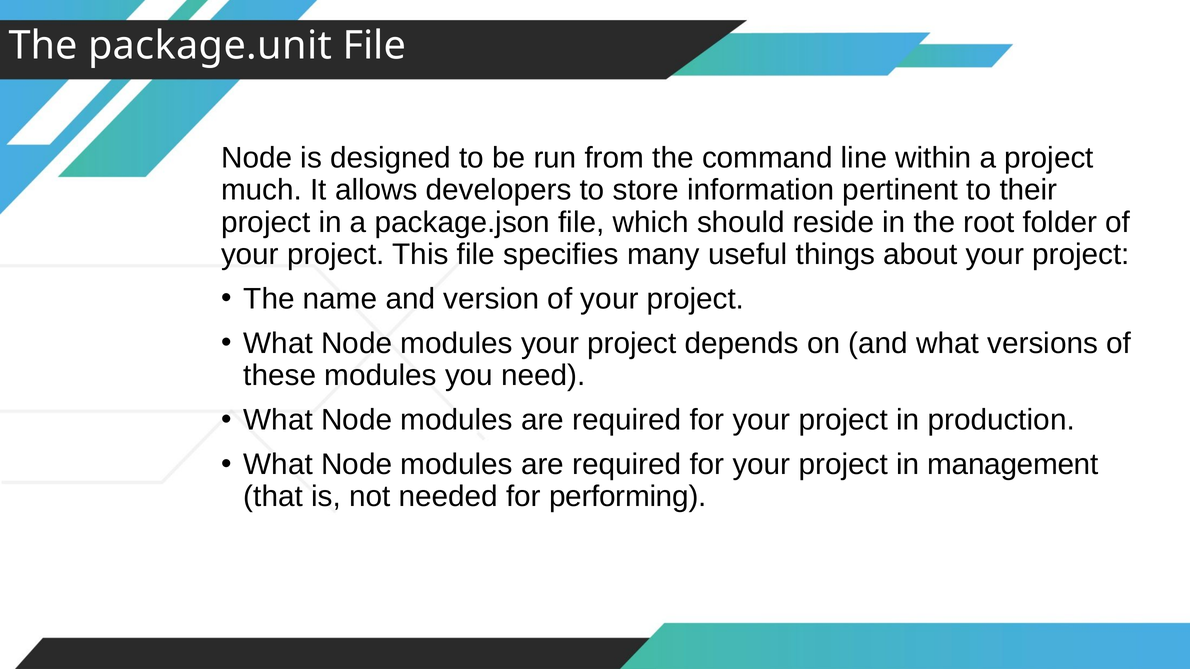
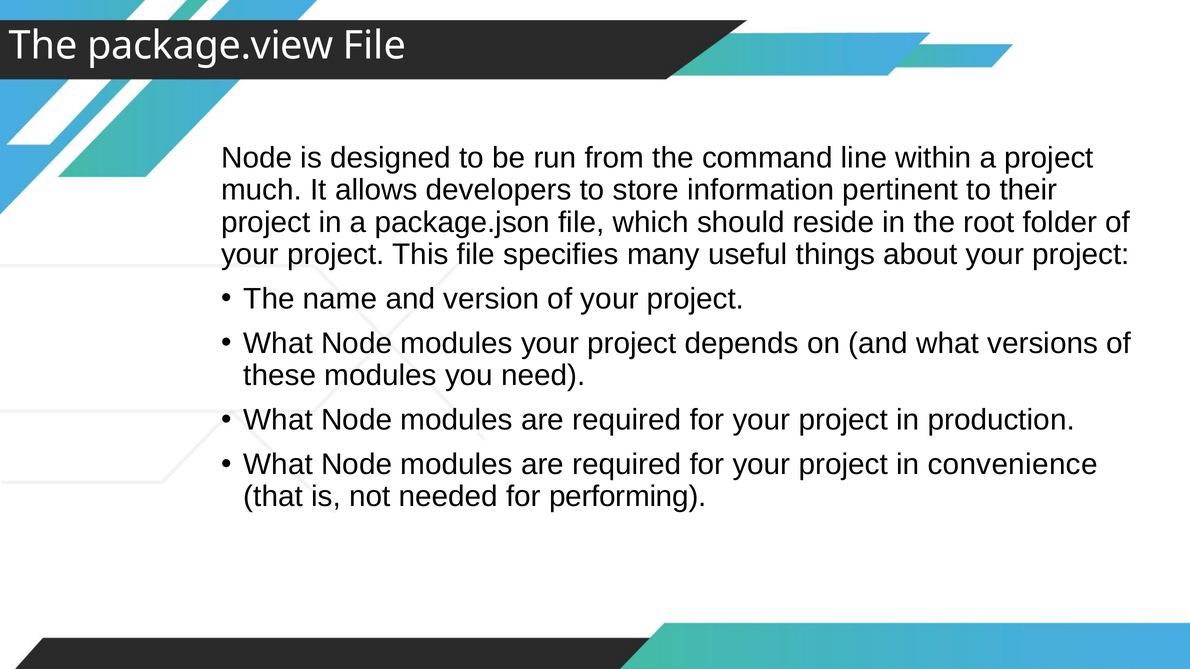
package.unit: package.unit -> package.view
management: management -> convenience
